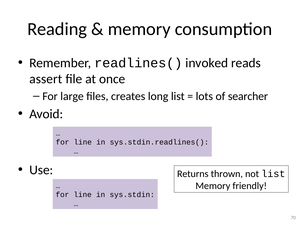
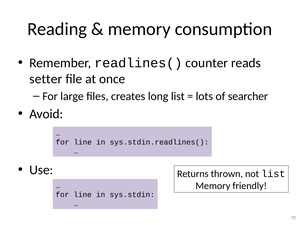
invoked: invoked -> counter
assert: assert -> setter
